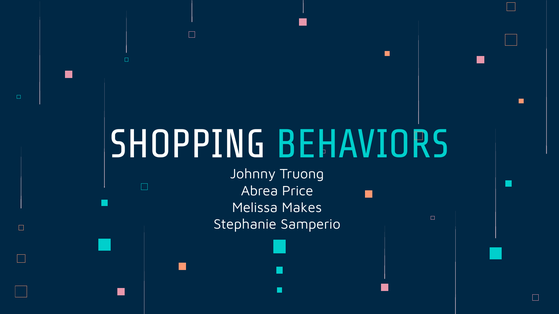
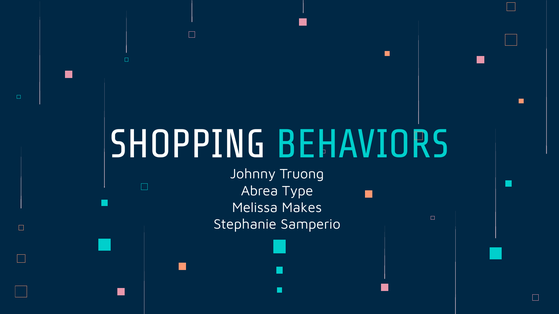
Price: Price -> Type
